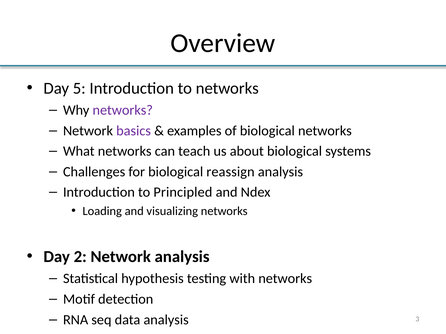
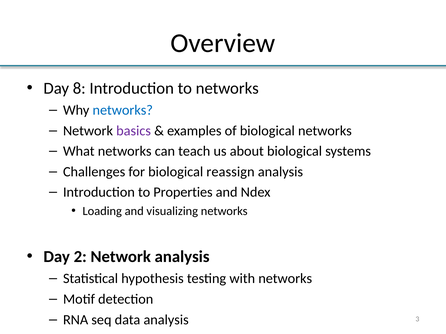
5: 5 -> 8
networks at (123, 110) colour: purple -> blue
Principled: Principled -> Properties
